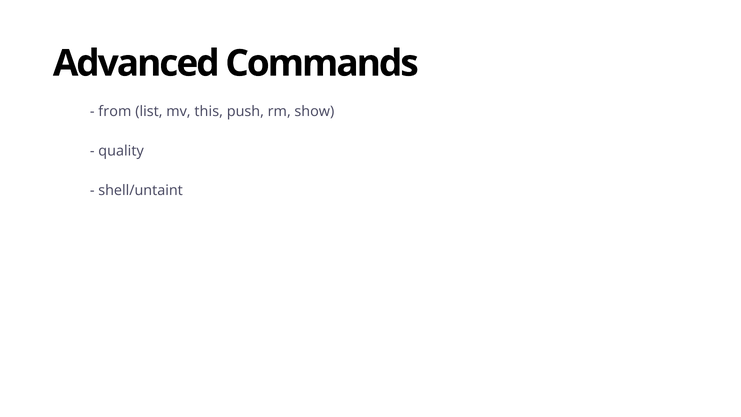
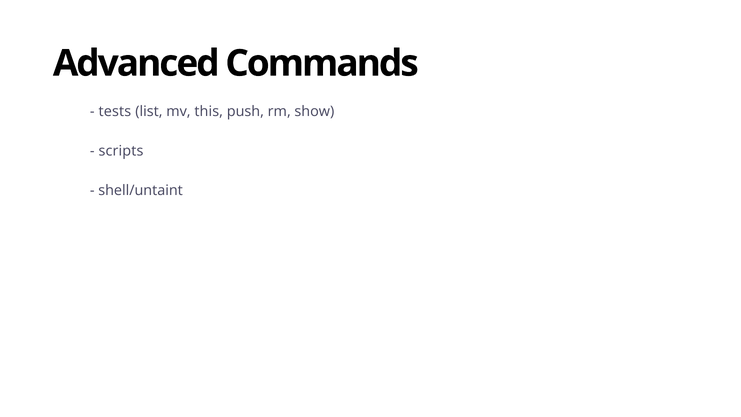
from: from -> tests
quality: quality -> scripts
